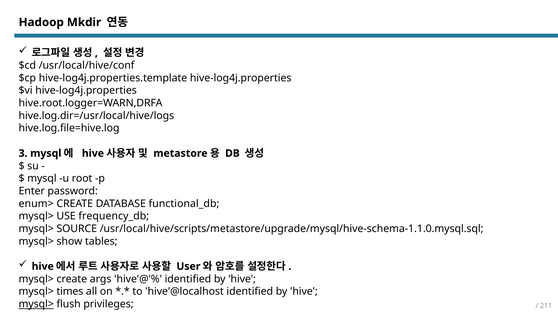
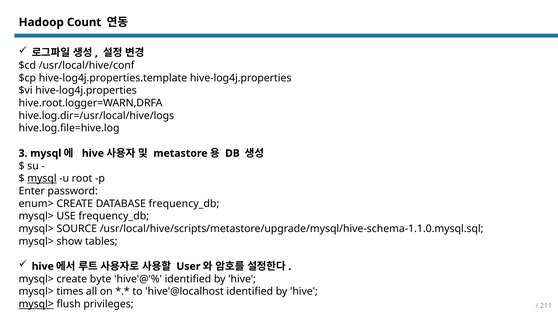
Mkdir: Mkdir -> Count
mysql at (42, 178) underline: none -> present
DATABASE functional_db: functional_db -> frequency_db
args: args -> byte
